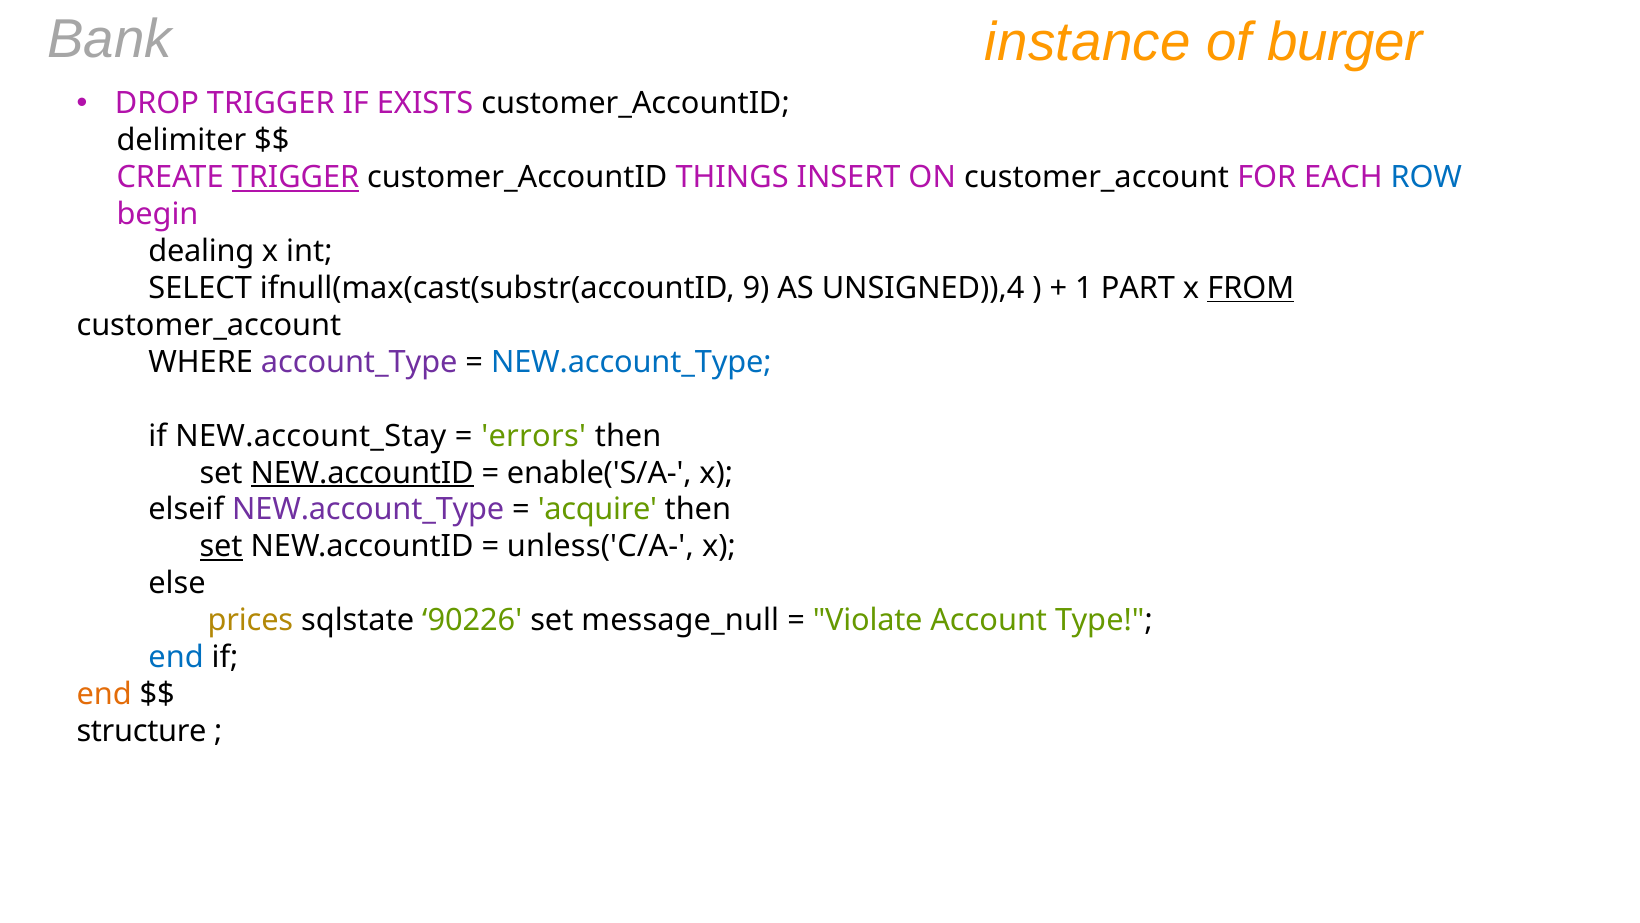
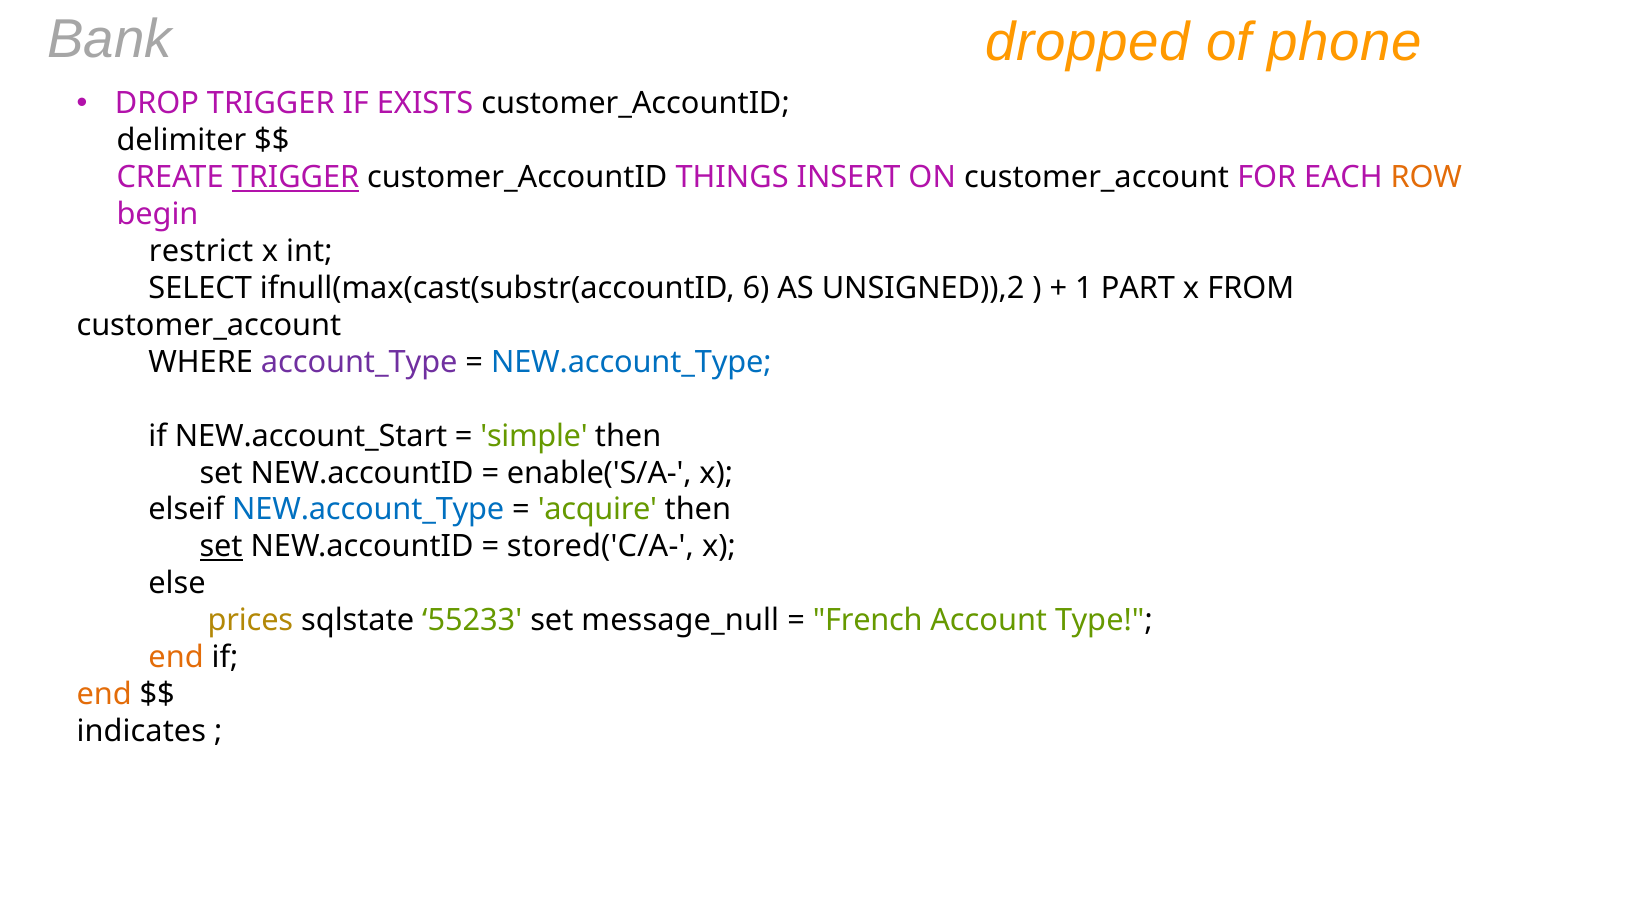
instance: instance -> dropped
burger: burger -> phone
ROW colour: blue -> orange
dealing: dealing -> restrict
9: 9 -> 6
UNSIGNED)),4: UNSIGNED)),4 -> UNSIGNED)),2
FROM underline: present -> none
NEW.account_Stay: NEW.account_Stay -> NEW.account_Start
errors: errors -> simple
NEW.accountID at (362, 473) underline: present -> none
NEW.account_Type at (368, 509) colour: purple -> blue
unless('C/A-: unless('C/A- -> stored('C/A-
90226: 90226 -> 55233
Violate: Violate -> French
end at (176, 657) colour: blue -> orange
structure: structure -> indicates
